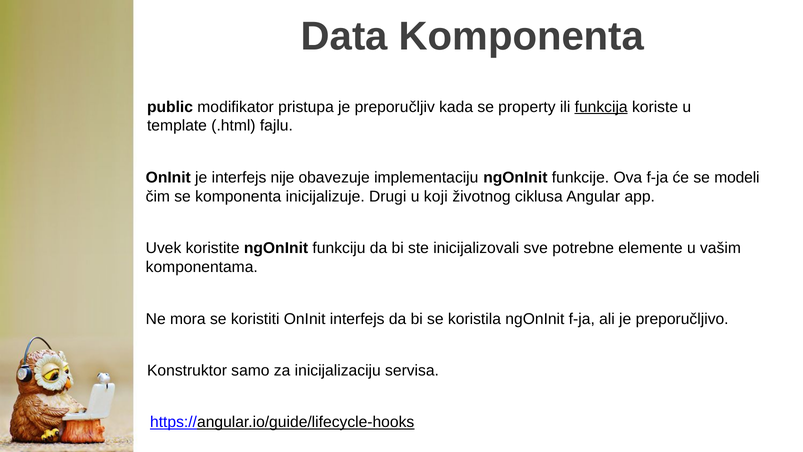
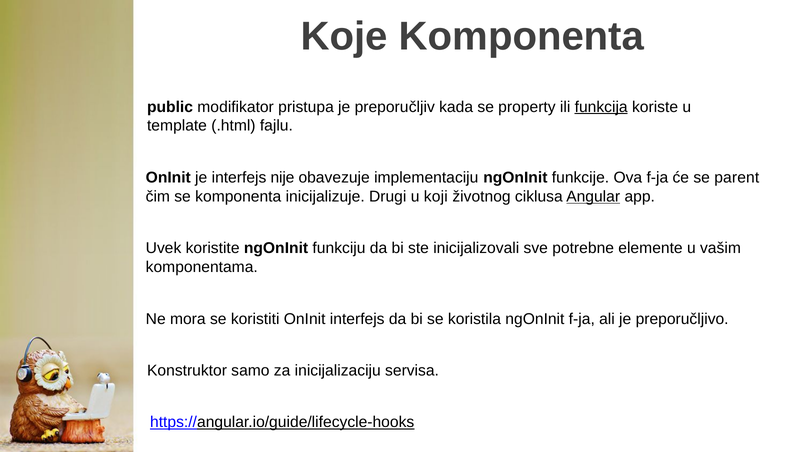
Data: Data -> Koje
modeli: modeli -> parent
Angular underline: none -> present
